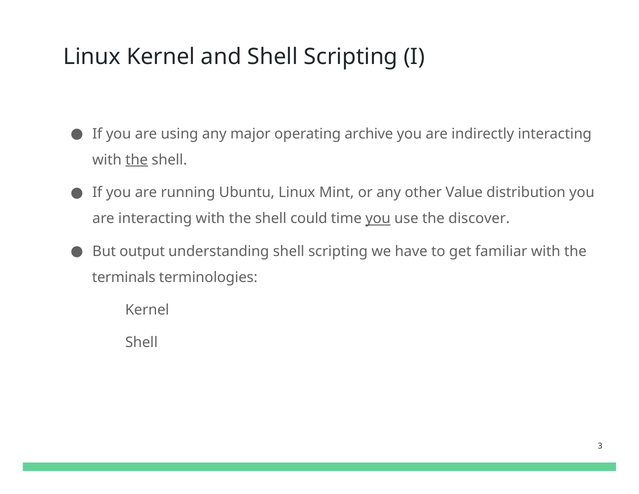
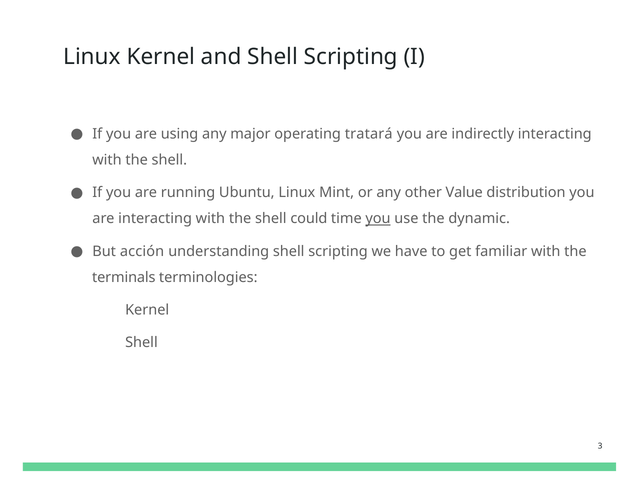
archive: archive -> tratará
the at (137, 160) underline: present -> none
discover: discover -> dynamic
output: output -> acción
